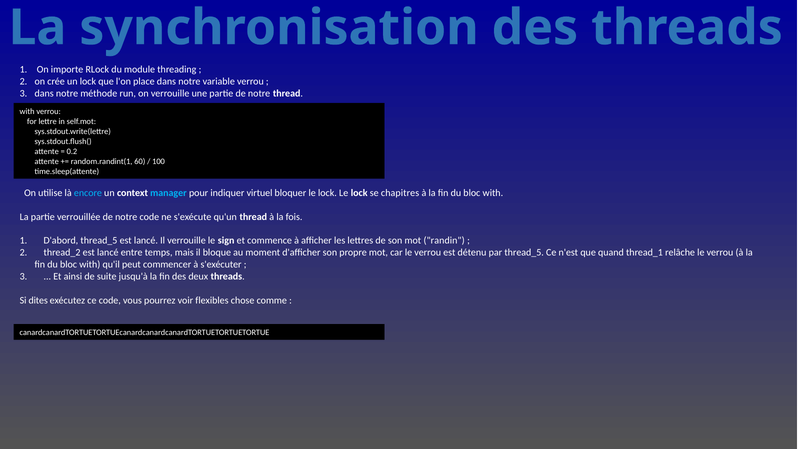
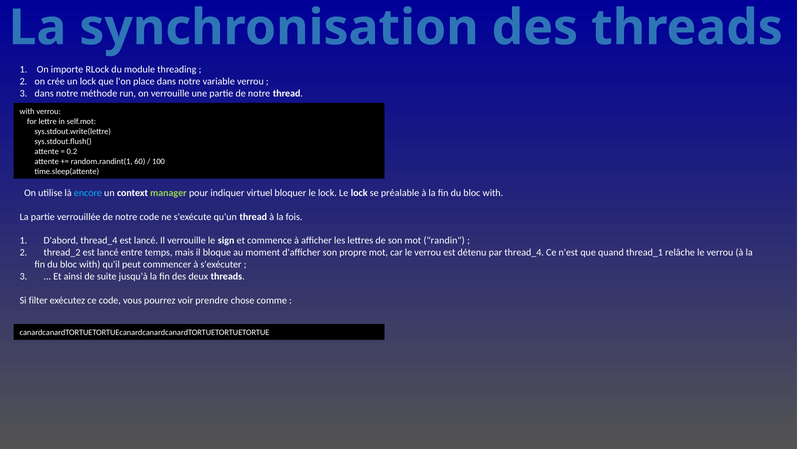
manager colour: light blue -> light green
chapitres: chapitres -> préalable
D'abord thread_5: thread_5 -> thread_4
par thread_5: thread_5 -> thread_4
dites: dites -> filter
flexibles: flexibles -> prendre
